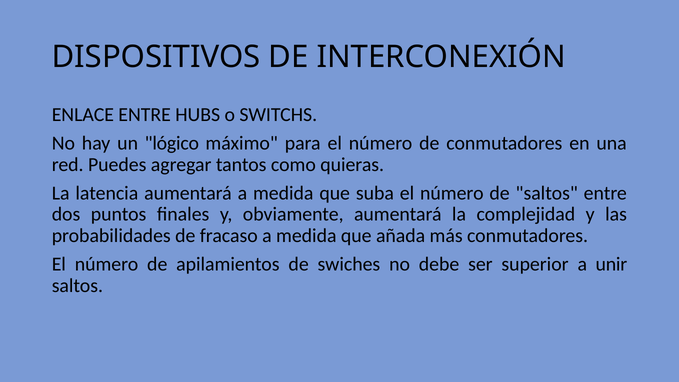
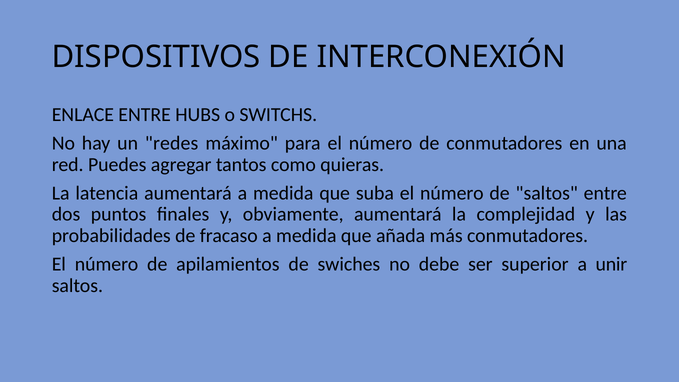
lógico: lógico -> redes
